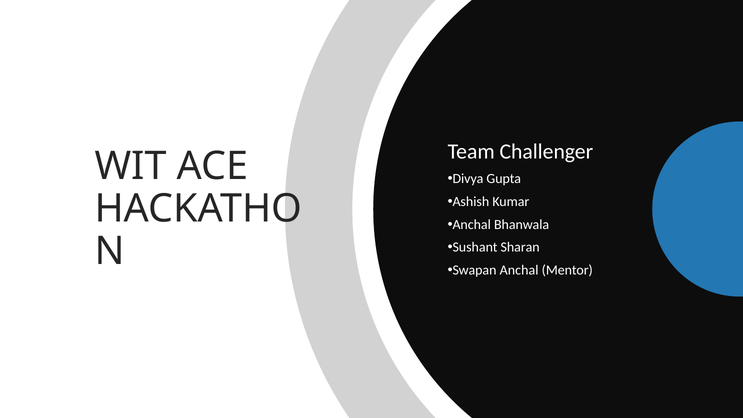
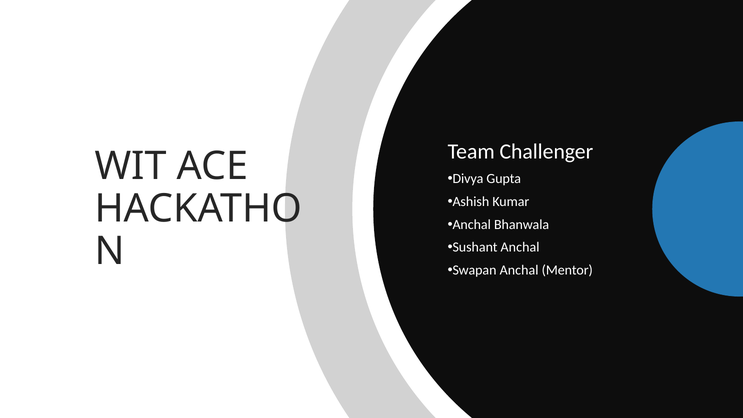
Sushant Sharan: Sharan -> Anchal
